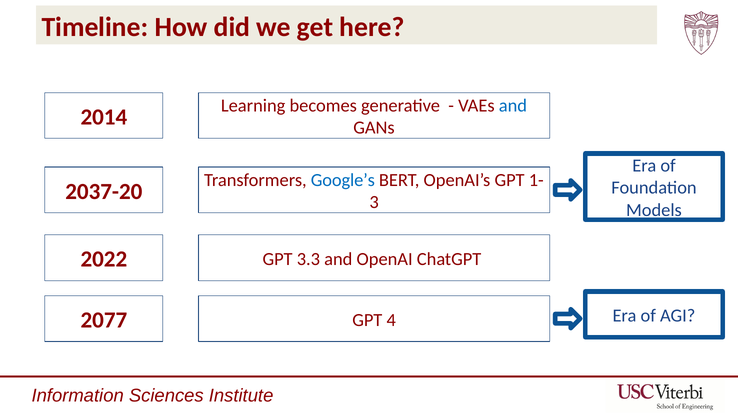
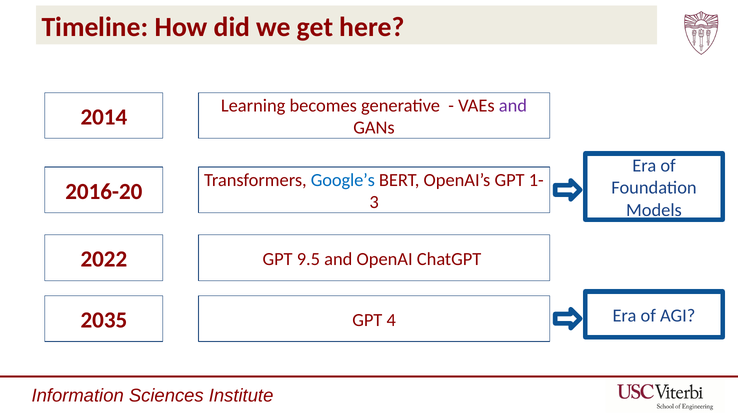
and at (513, 106) colour: blue -> purple
2037-20: 2037-20 -> 2016-20
3.3: 3.3 -> 9.5
2077: 2077 -> 2035
